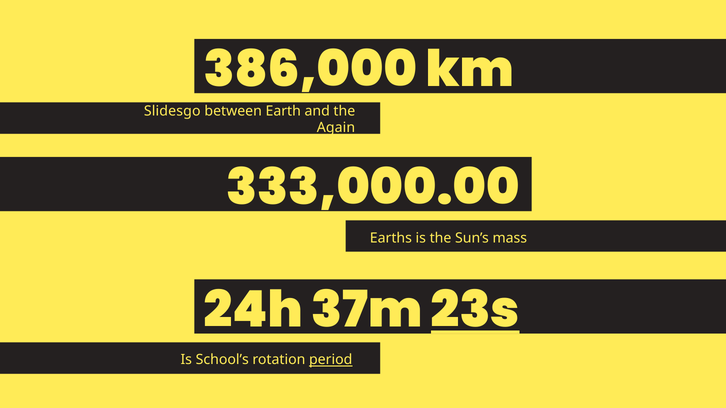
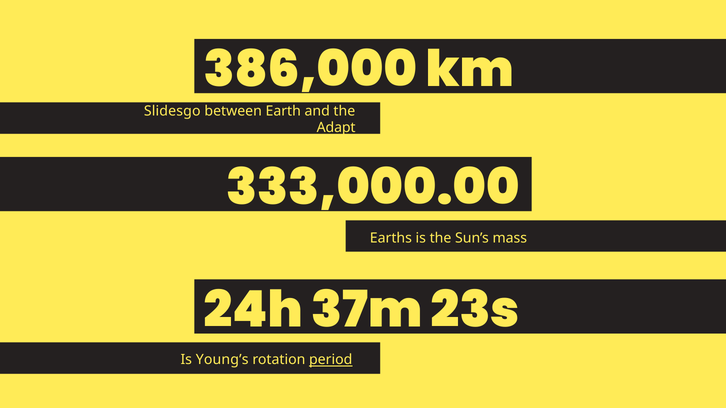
Again: Again -> Adapt
23s underline: present -> none
School’s: School’s -> Young’s
